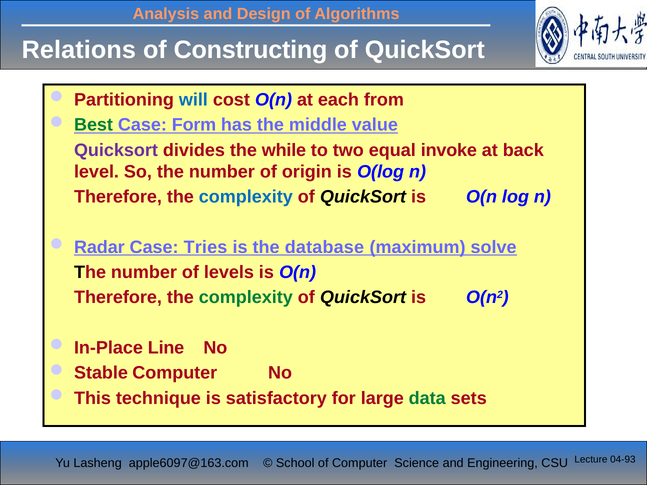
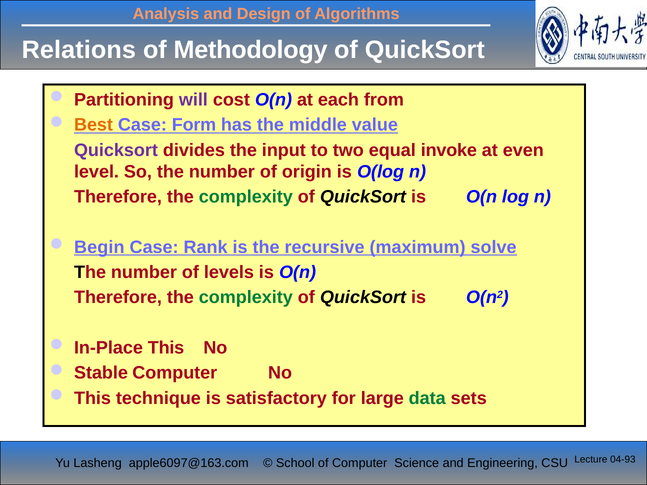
Constructing: Constructing -> Methodology
will colour: blue -> purple
Best colour: green -> orange
while: while -> input
back: back -> even
complexity at (246, 197) colour: blue -> green
Radar: Radar -> Begin
Tries: Tries -> Rank
database: database -> recursive
In-Place Line: Line -> This
